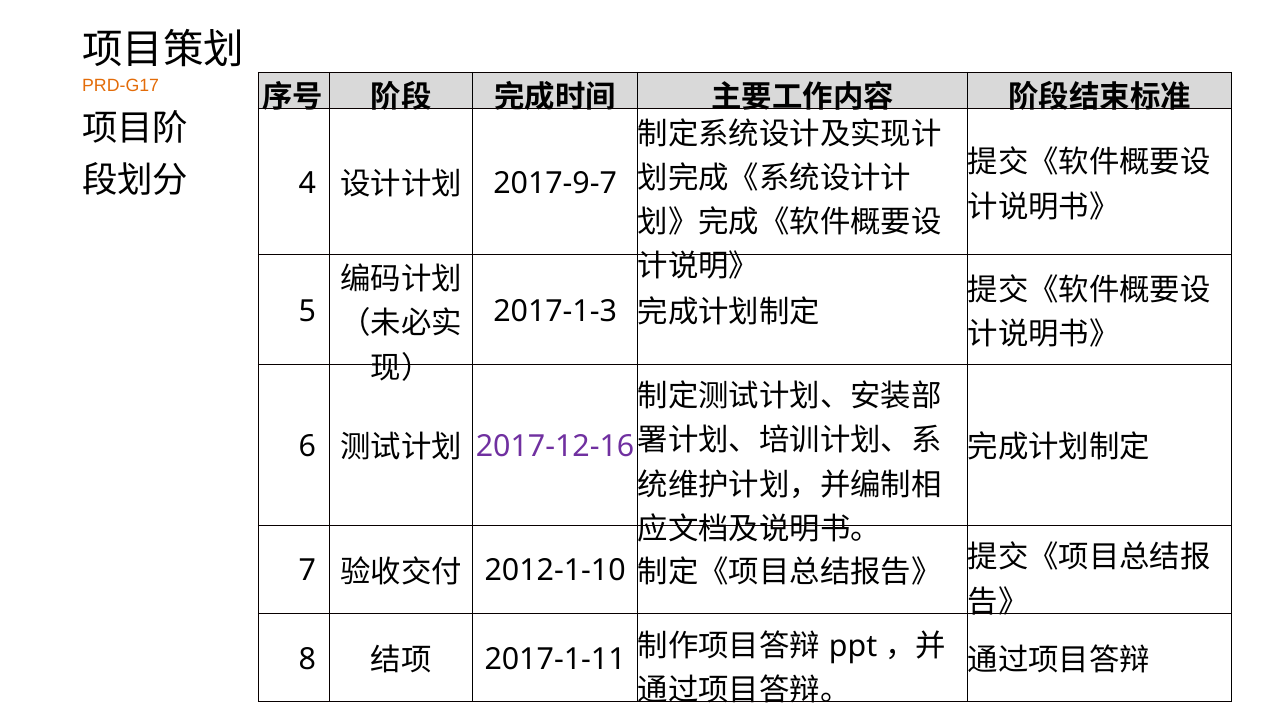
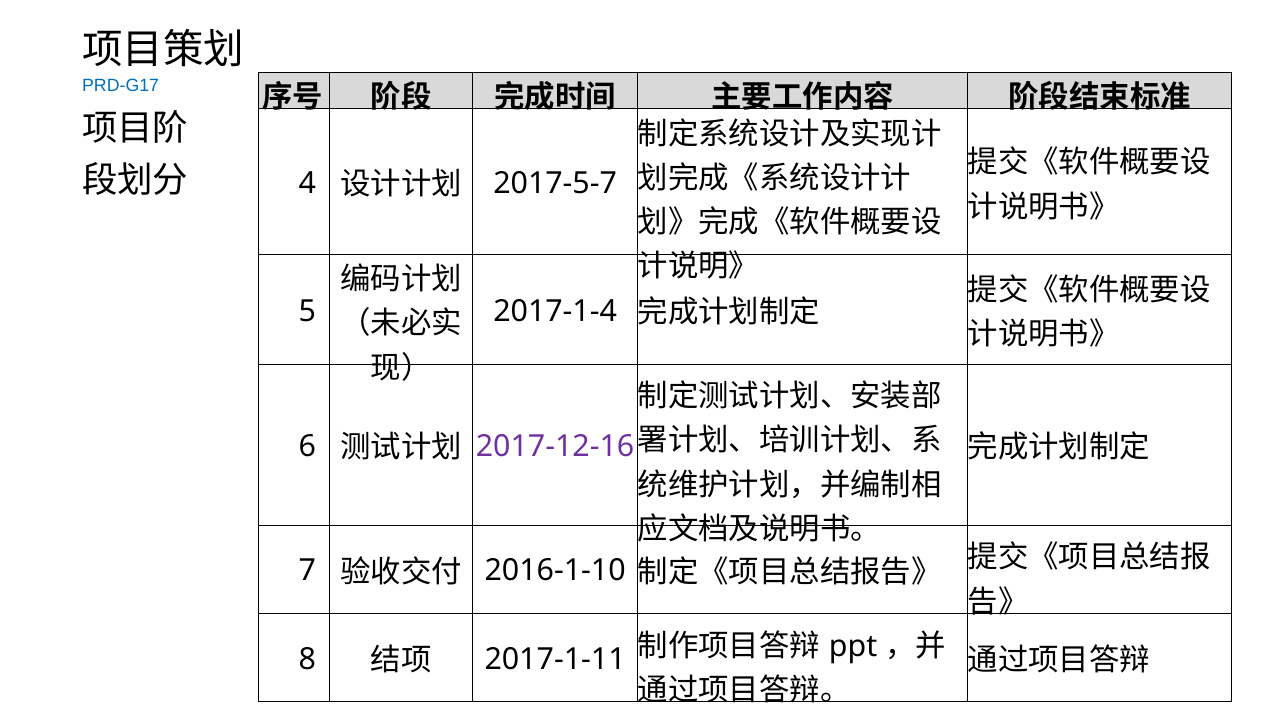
PRD-G17 colour: orange -> blue
2017-9-7: 2017-9-7 -> 2017-5-7
2017-1-3: 2017-1-3 -> 2017-1-4
2012-1-10: 2012-1-10 -> 2016-1-10
